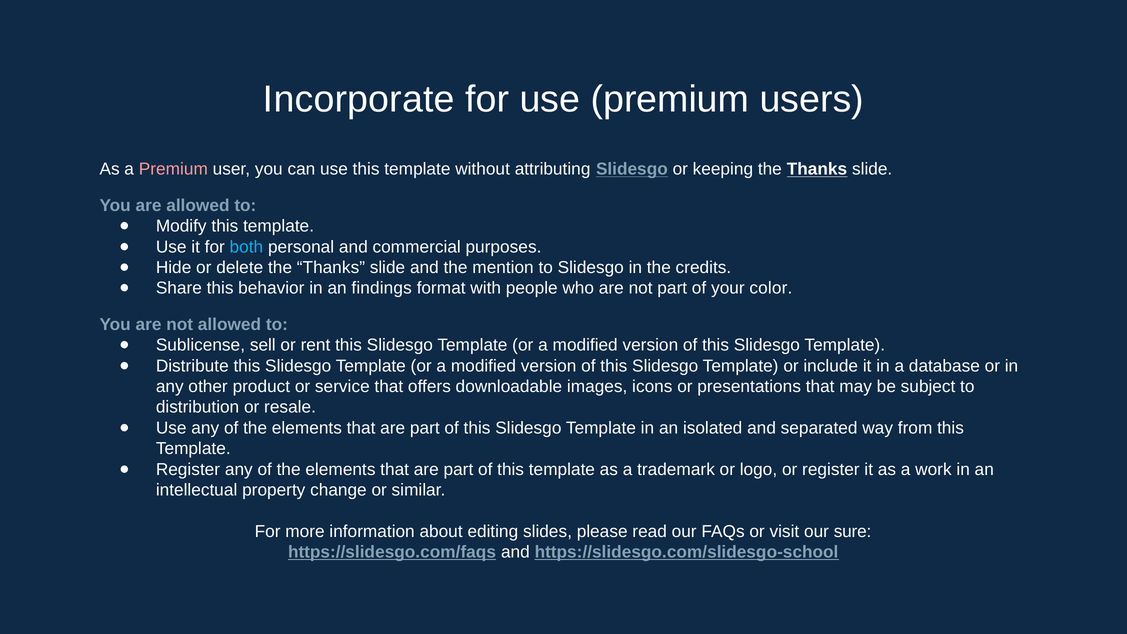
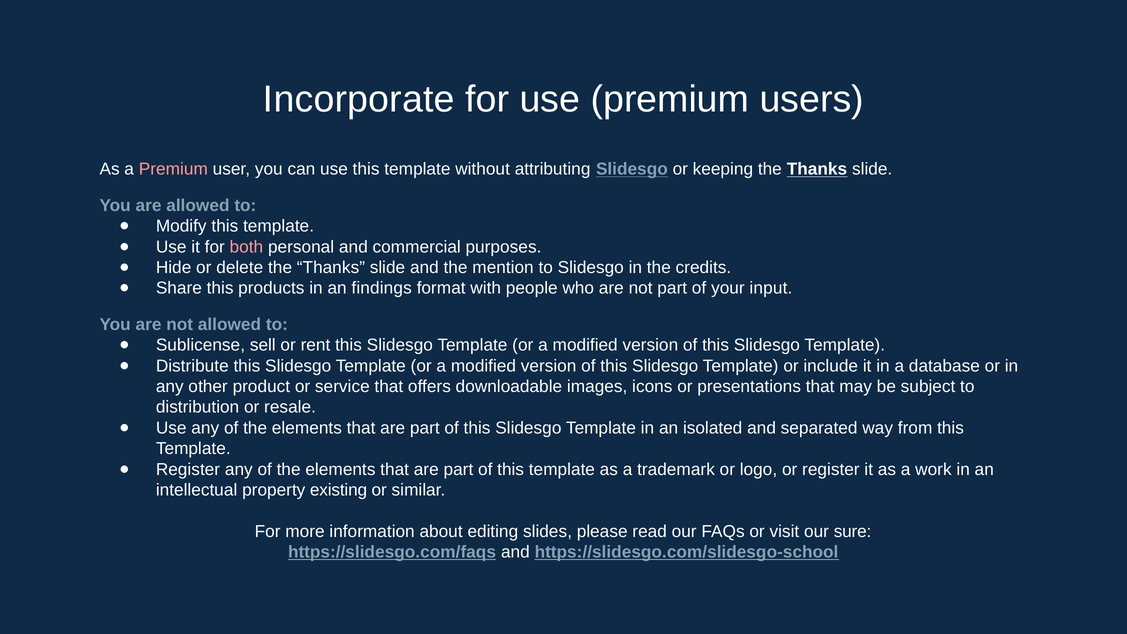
both colour: light blue -> pink
behavior: behavior -> products
color: color -> input
change: change -> existing
